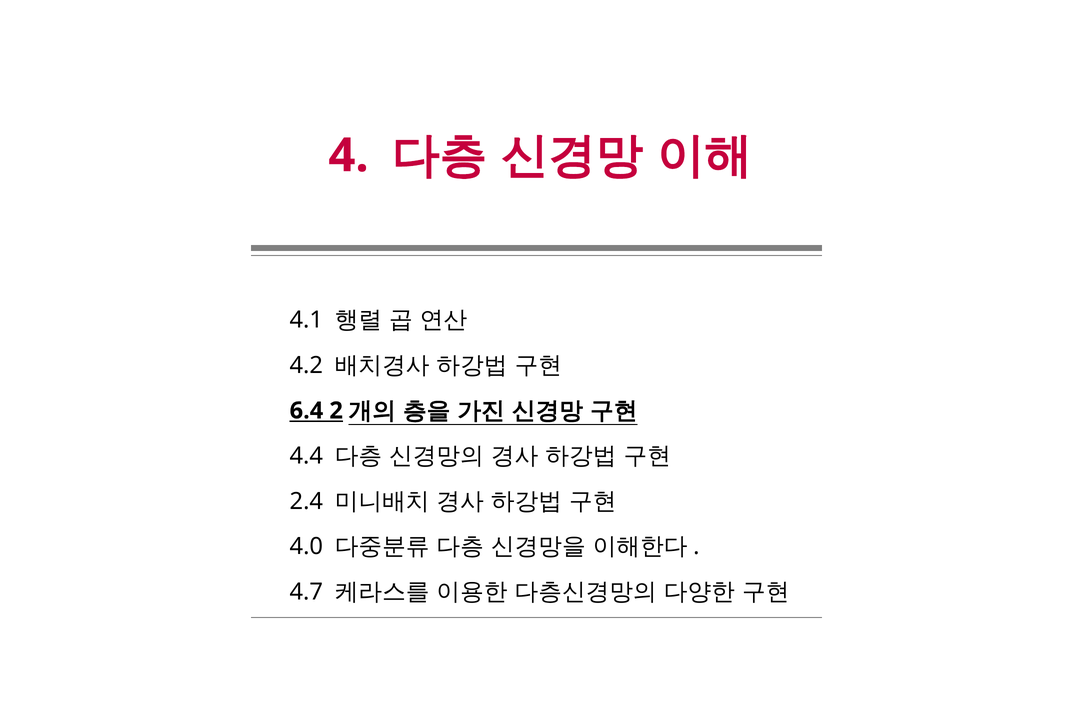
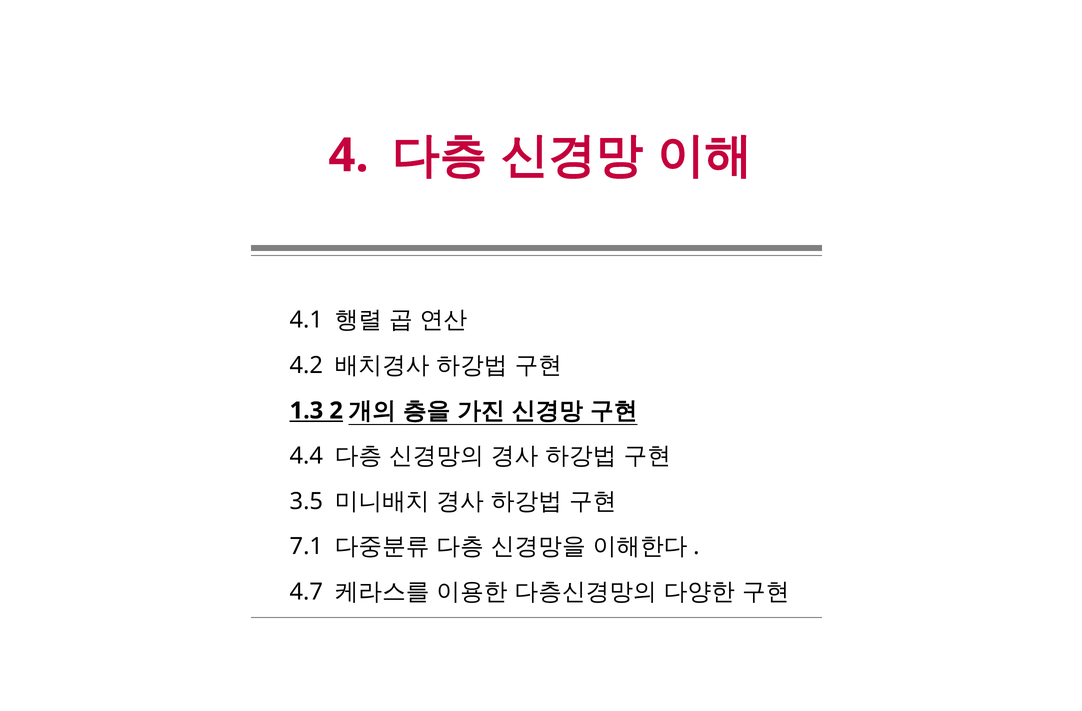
6.4: 6.4 -> 1.3
2.4: 2.4 -> 3.5
4.0: 4.0 -> 7.1
